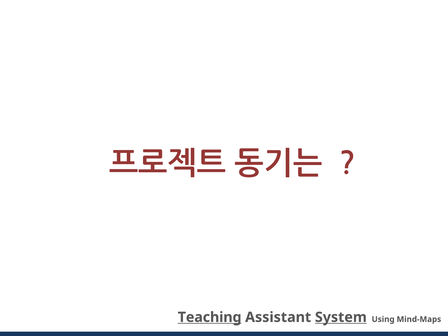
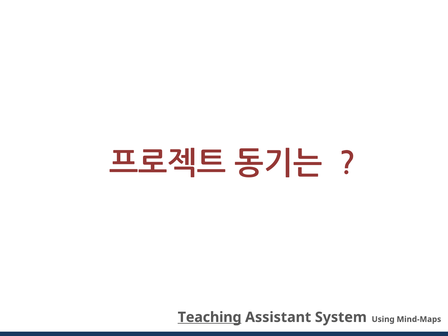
System underline: present -> none
